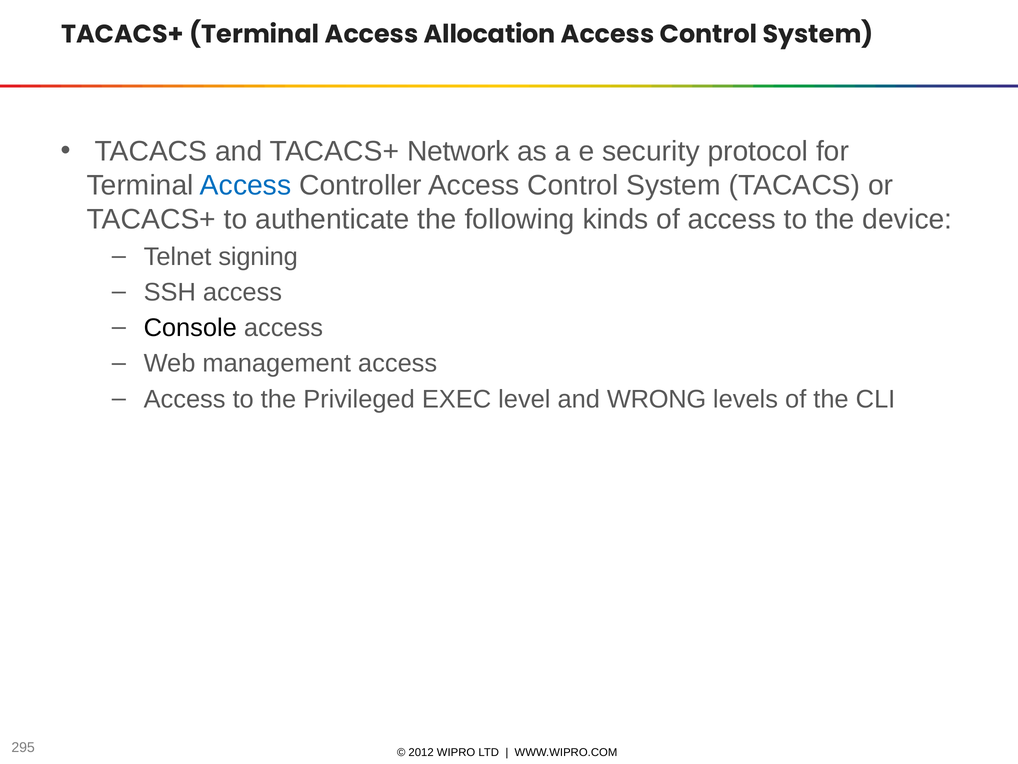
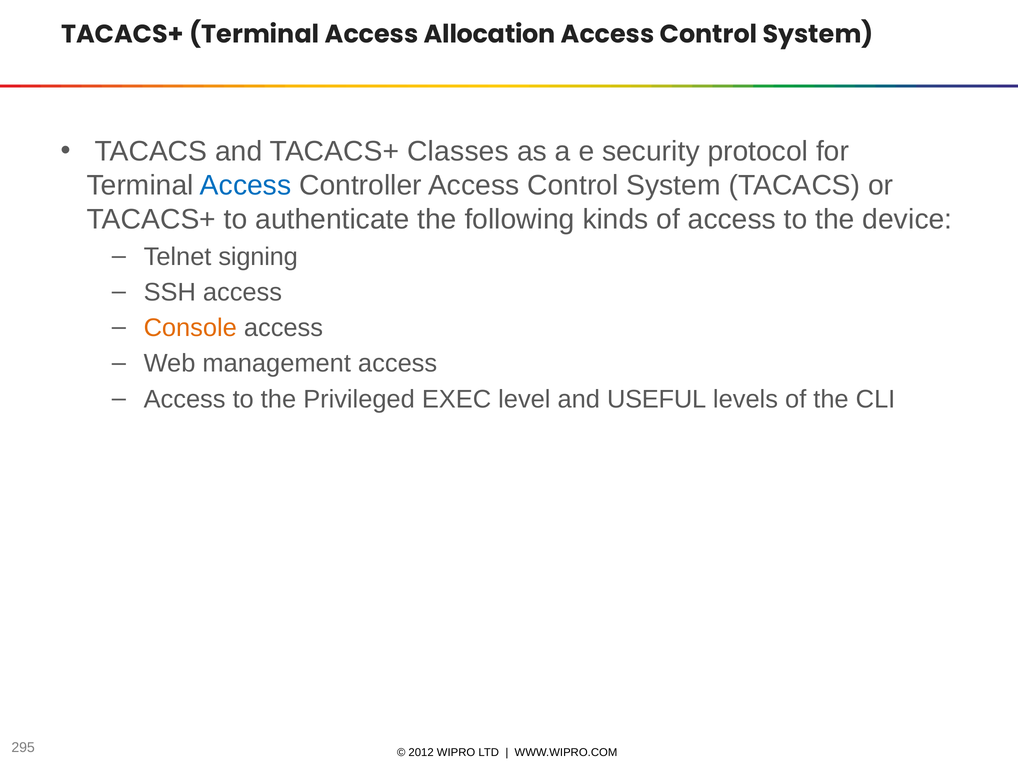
Network: Network -> Classes
Console colour: black -> orange
WRONG: WRONG -> USEFUL
